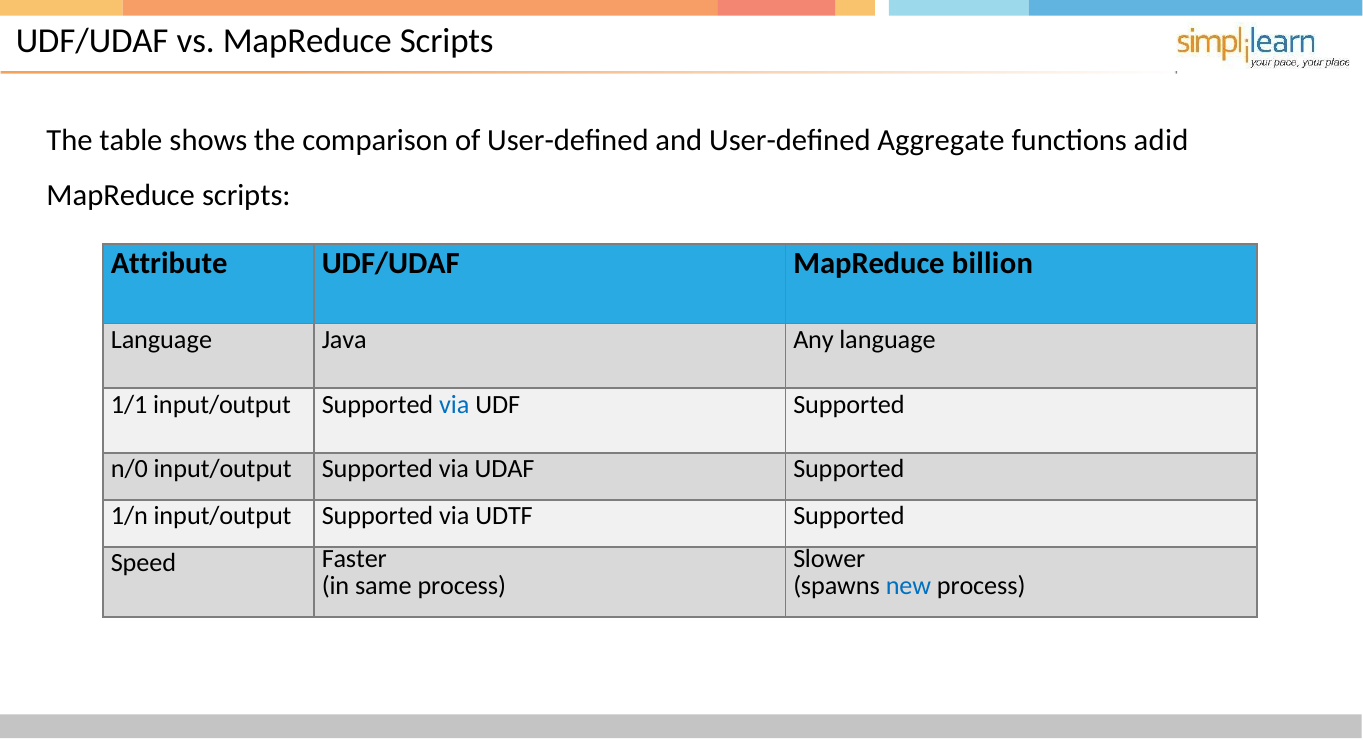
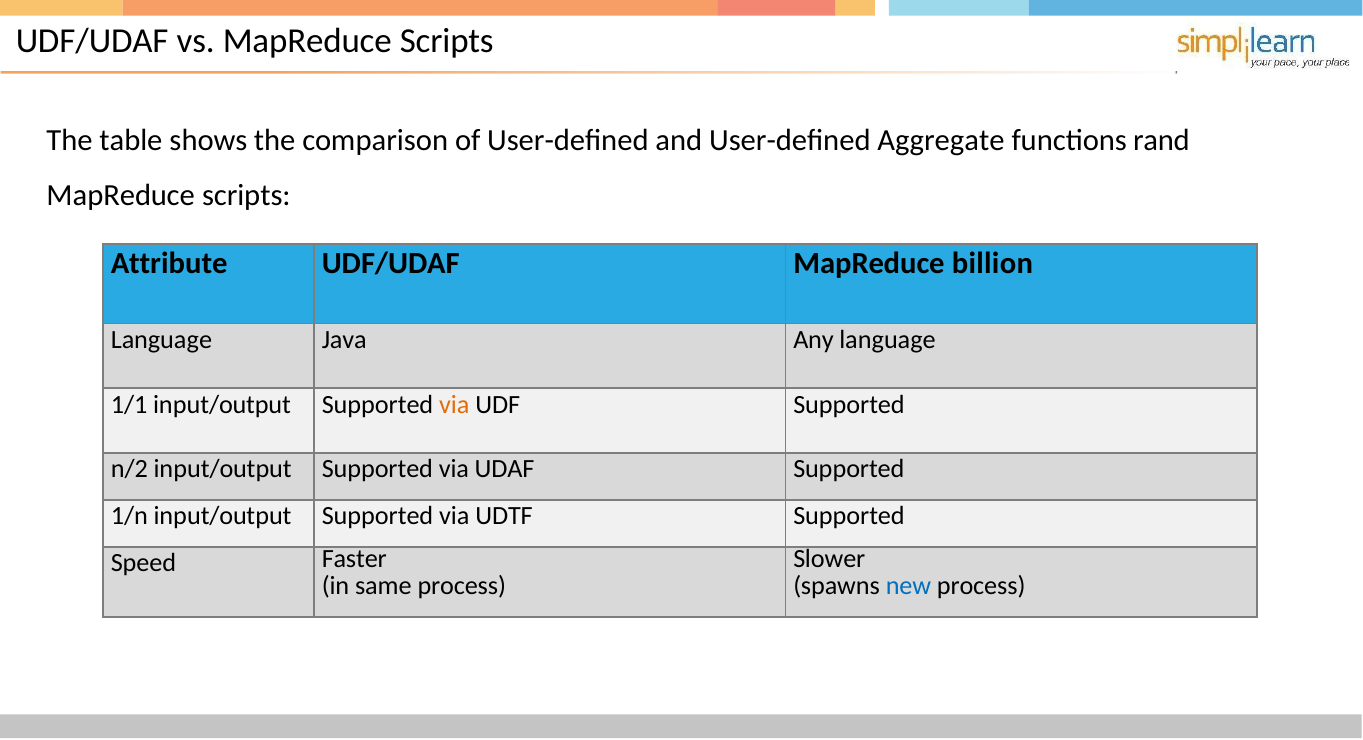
adid: adid -> rand
via at (454, 404) colour: blue -> orange
n/0: n/0 -> n/2
